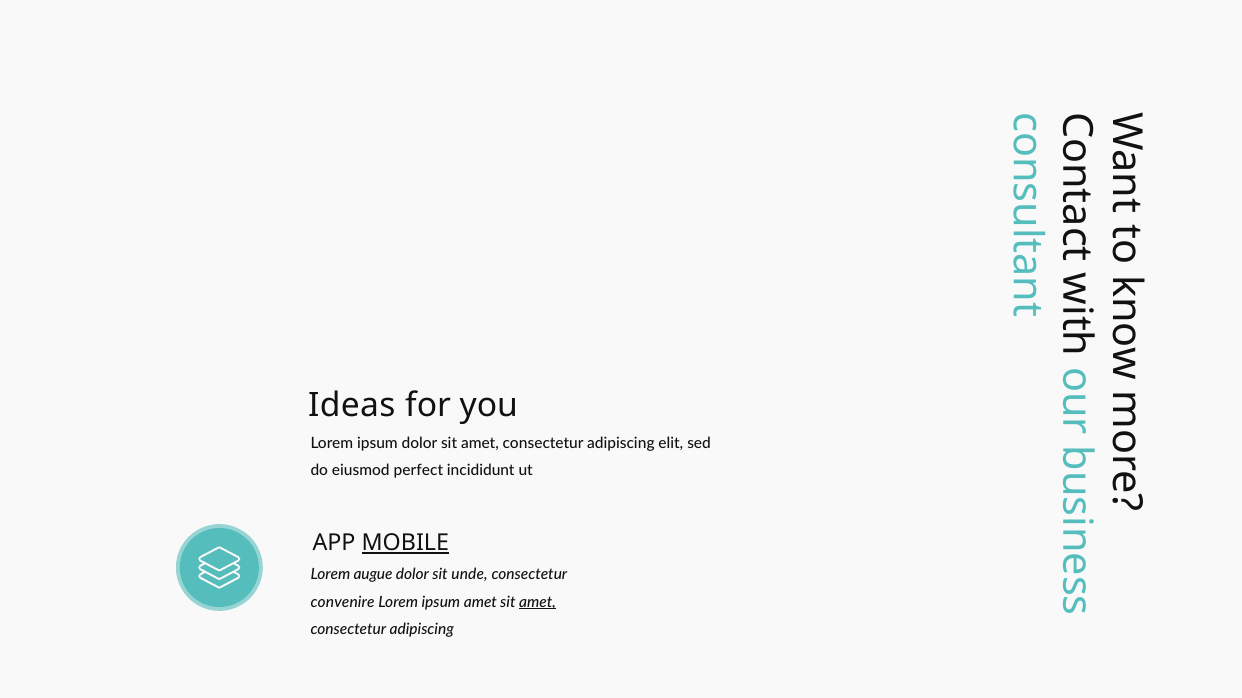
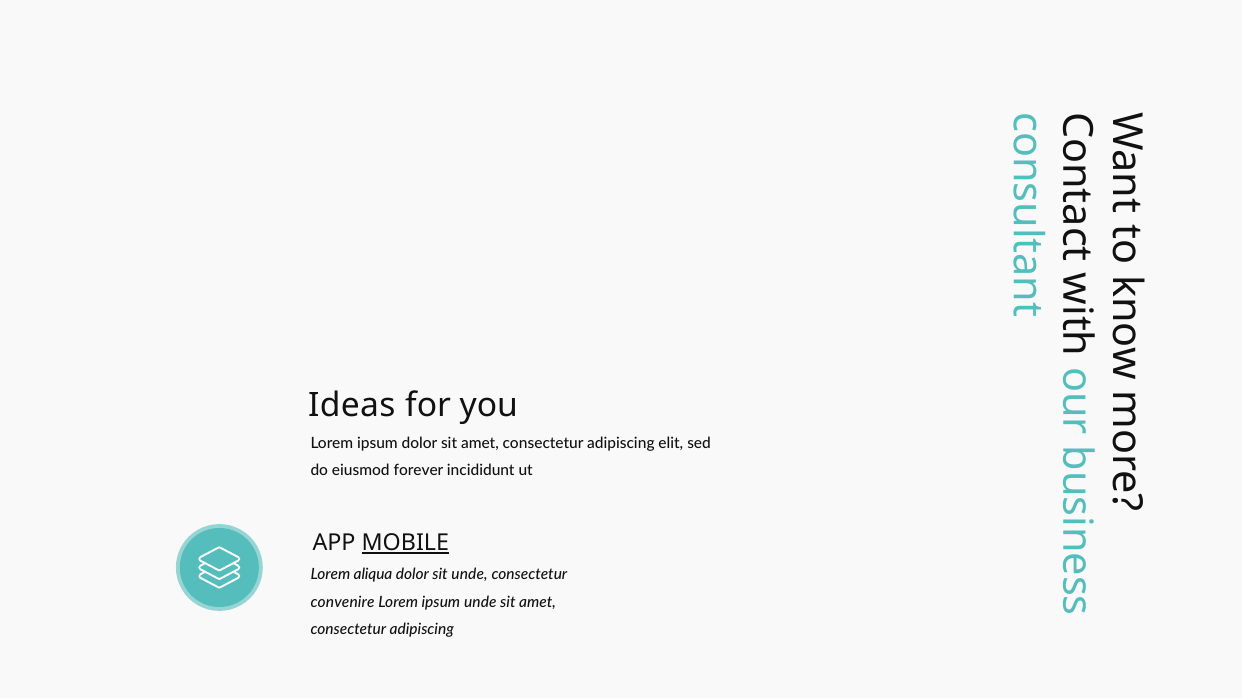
perfect: perfect -> forever
augue: augue -> aliqua
ipsum amet: amet -> unde
amet at (538, 602) underline: present -> none
